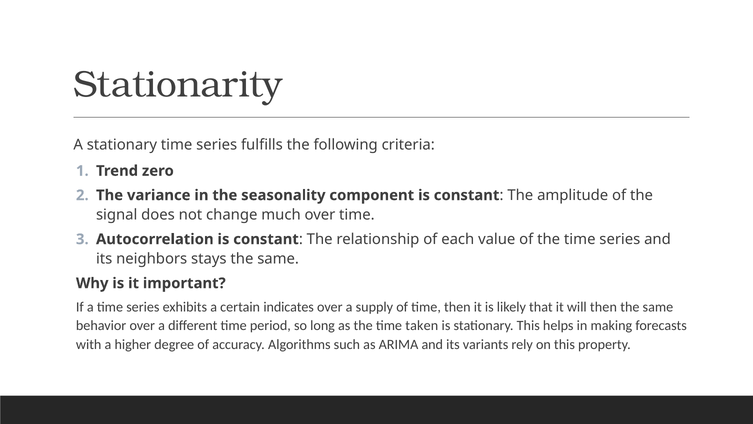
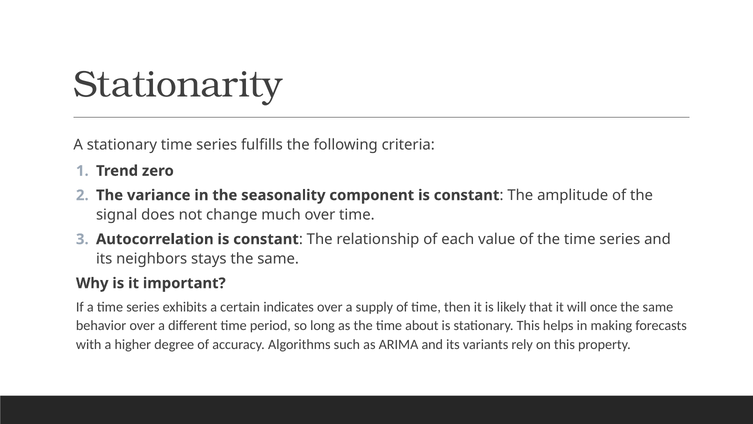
will then: then -> once
taken: taken -> about
